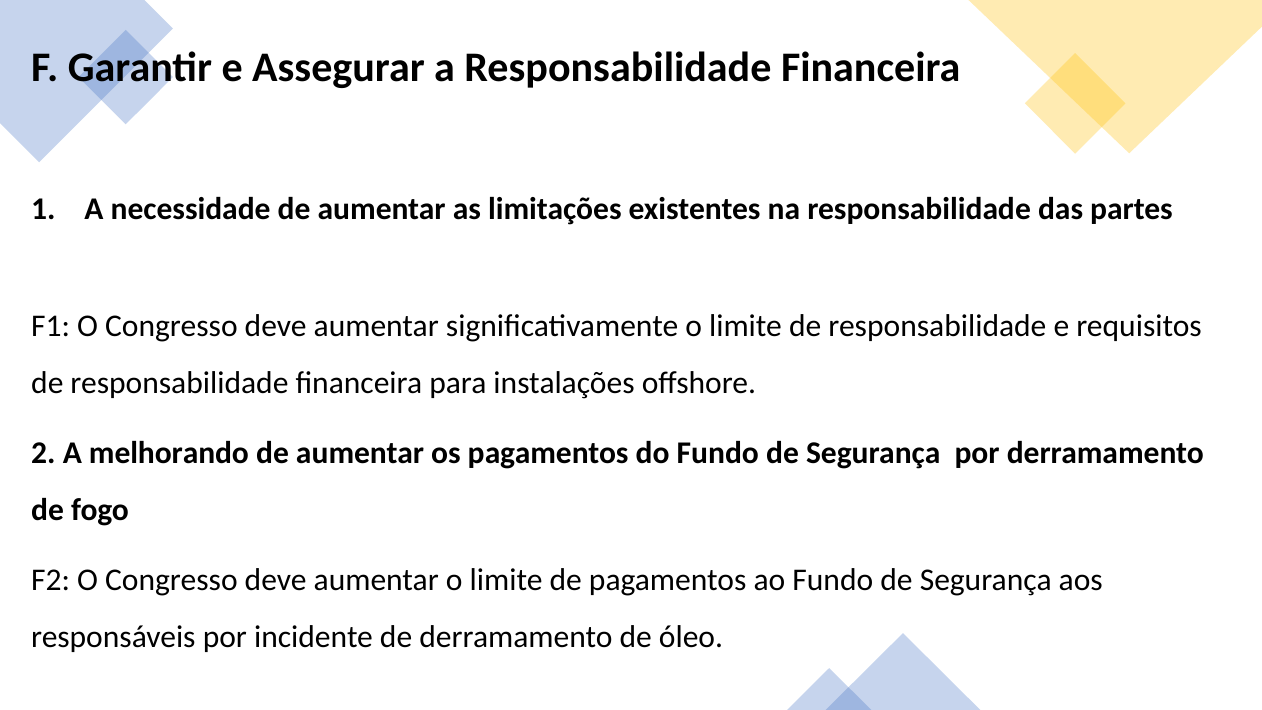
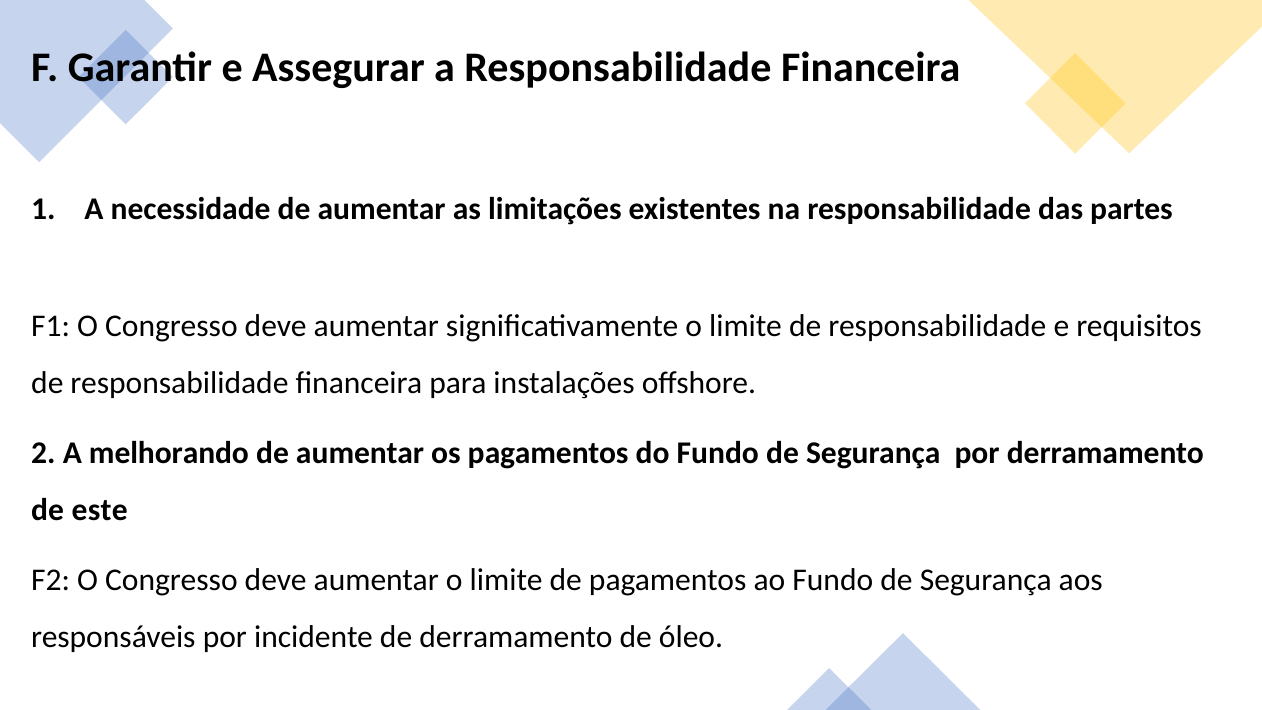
fogo: fogo -> este
